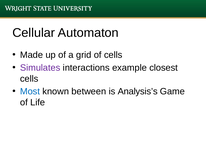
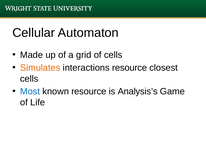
Simulates colour: purple -> orange
interactions example: example -> resource
known between: between -> resource
